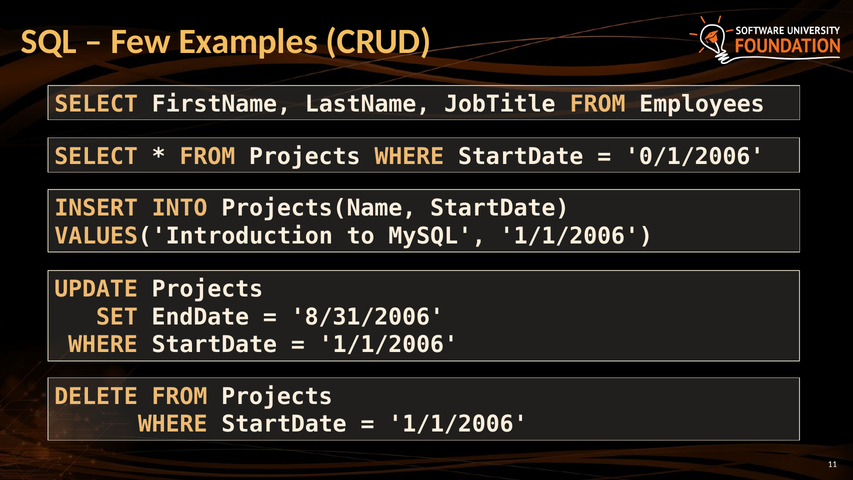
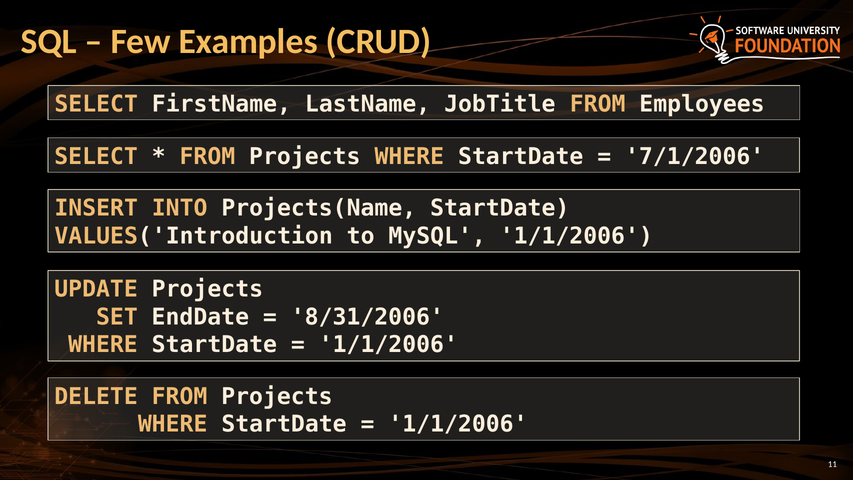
0/1/2006: 0/1/2006 -> 7/1/2006
